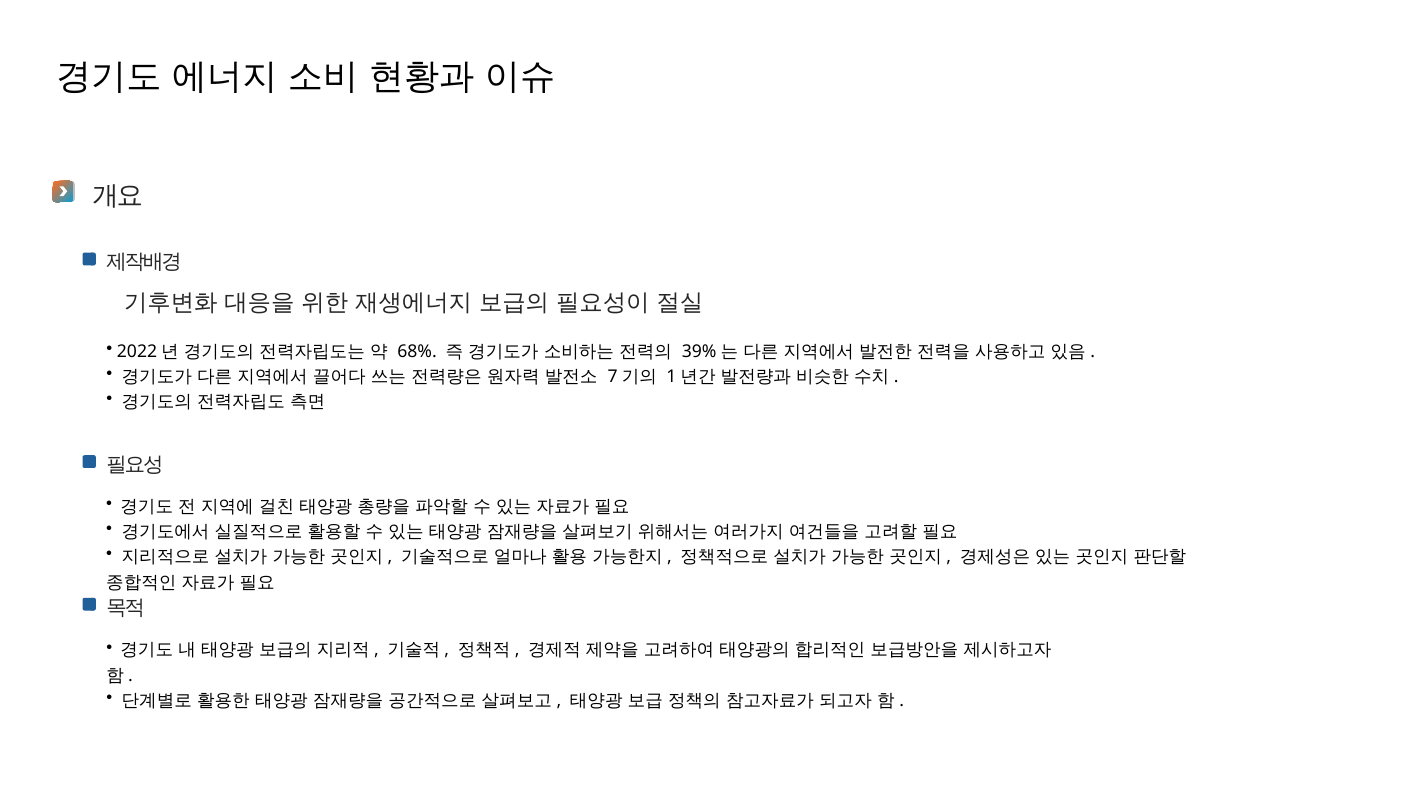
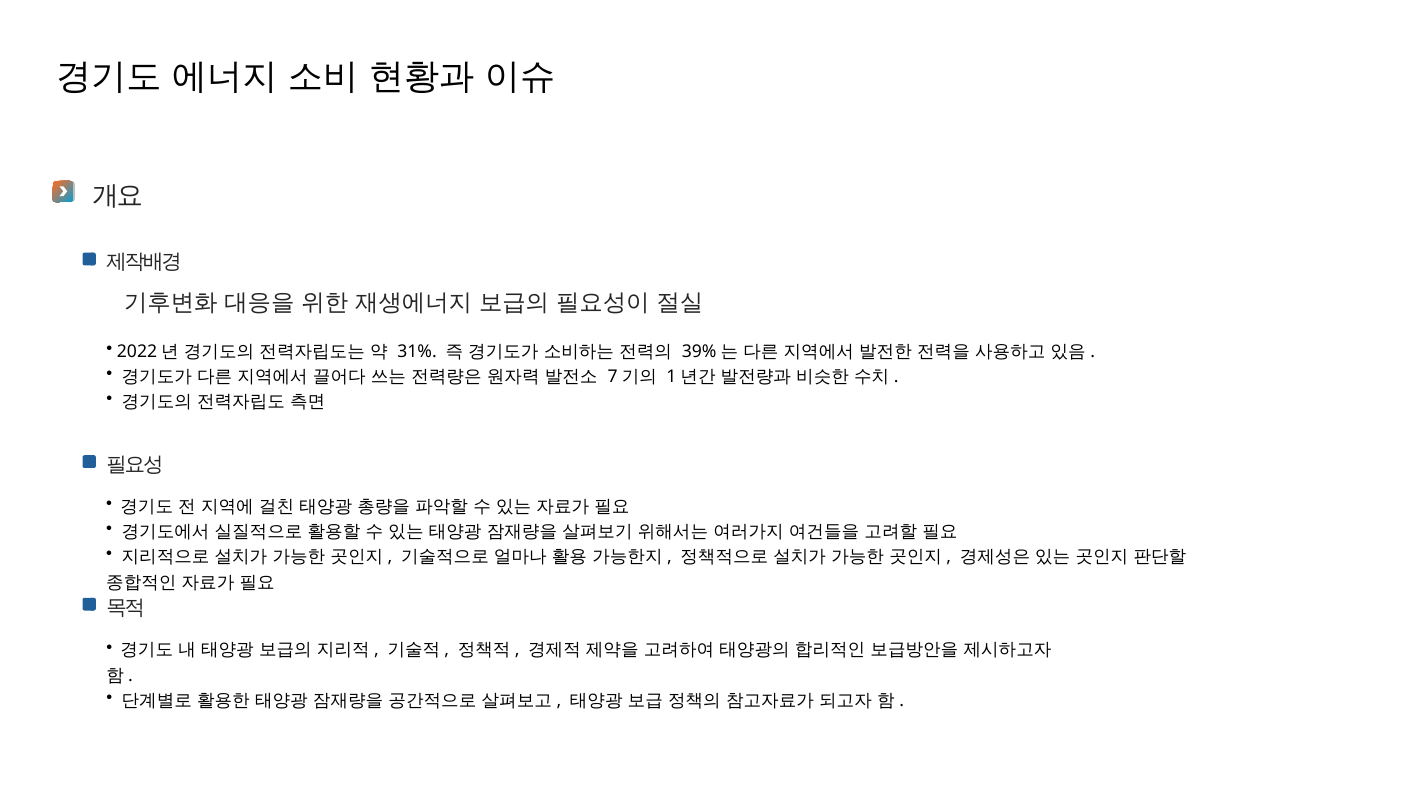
68%: 68% -> 31%
